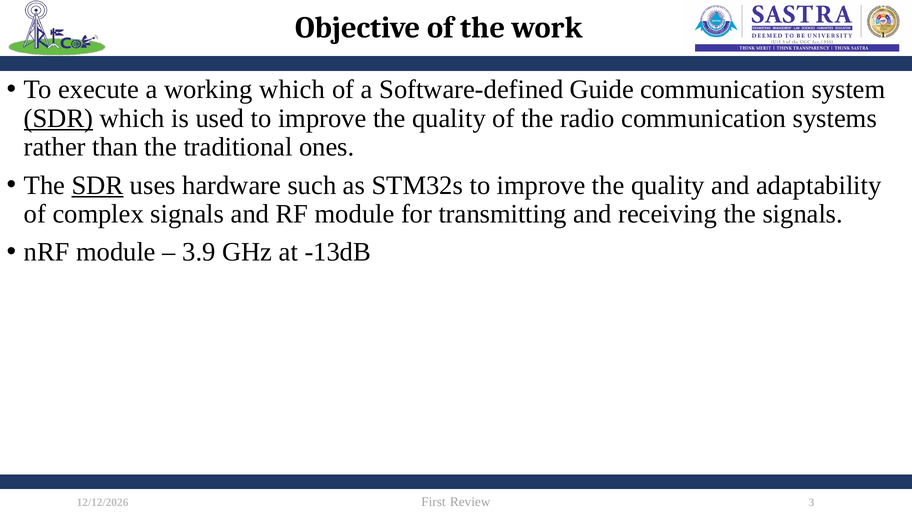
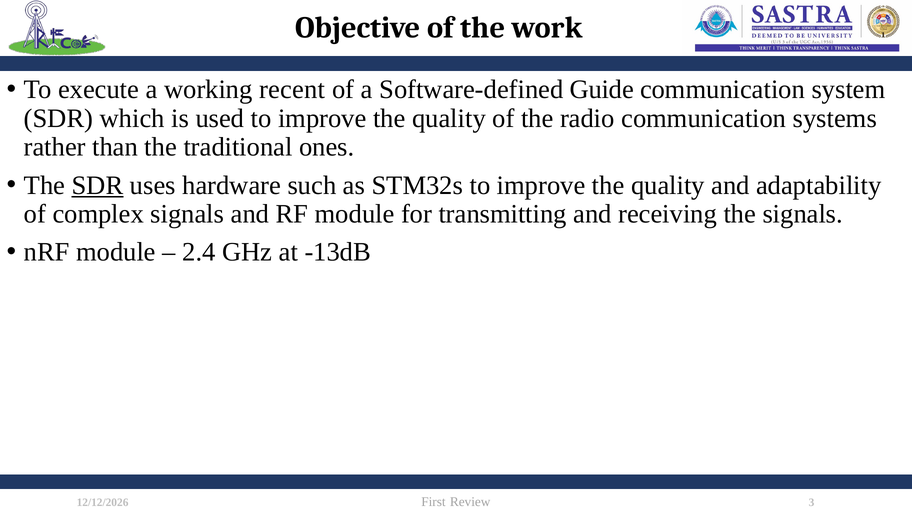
working which: which -> recent
SDR at (58, 118) underline: present -> none
3.9: 3.9 -> 2.4
